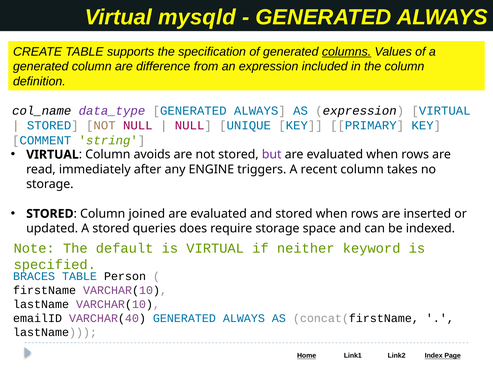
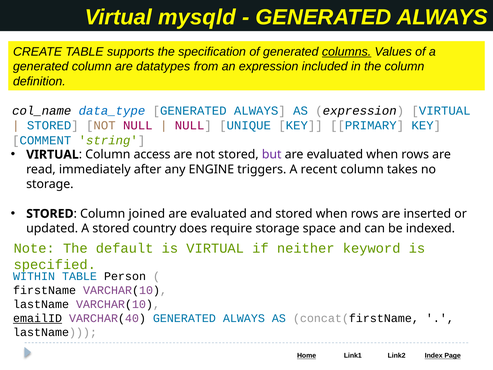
difference: difference -> datatypes
data_type colour: purple -> blue
avoids: avoids -> access
queries: queries -> country
BRACES: BRACES -> WITHIN
emailID underline: none -> present
